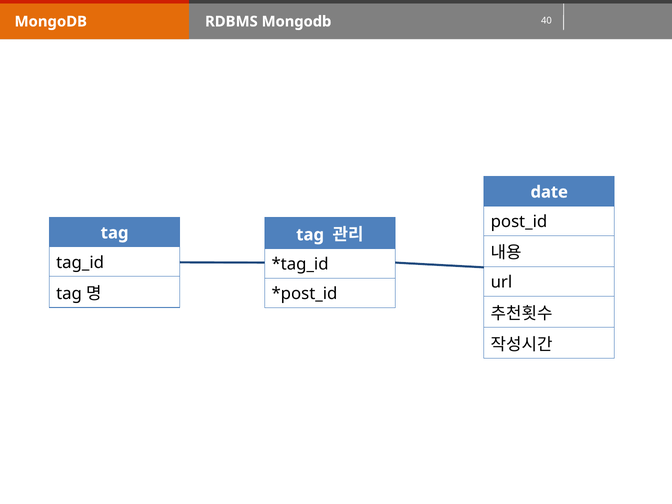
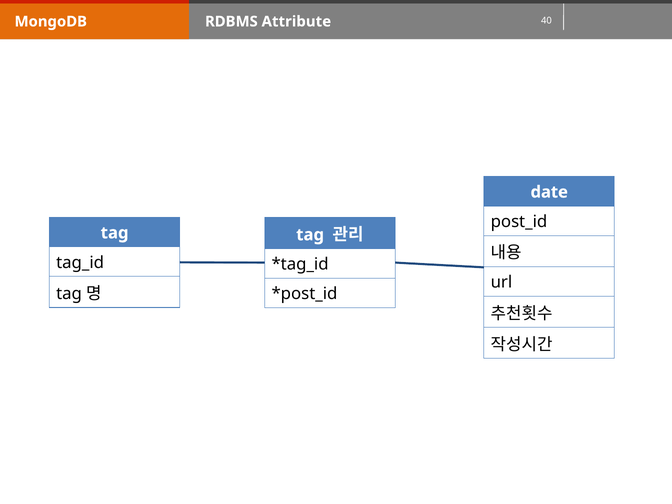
RDBMS Mongodb: Mongodb -> Attribute
